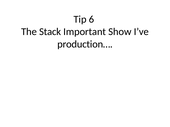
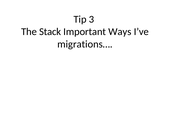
6: 6 -> 3
Show: Show -> Ways
production…: production… -> migrations…
